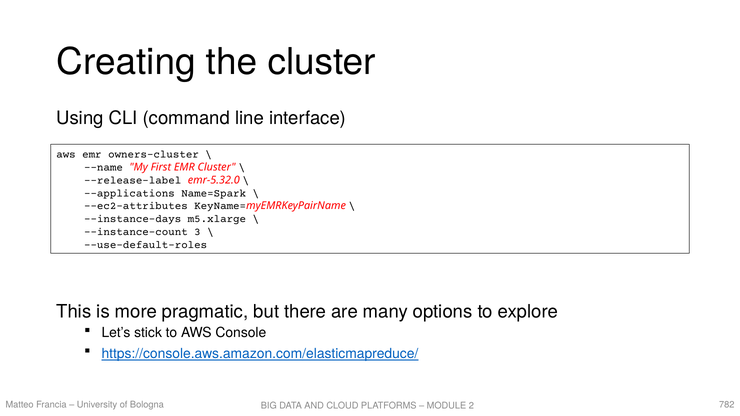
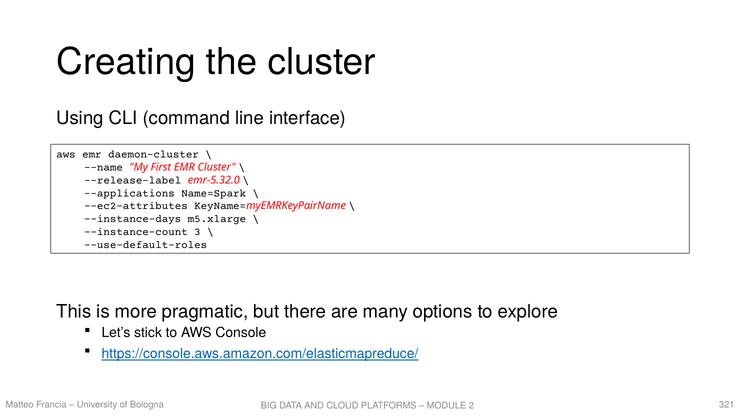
owners-cluster: owners-cluster -> daemon-cluster
782: 782 -> 321
